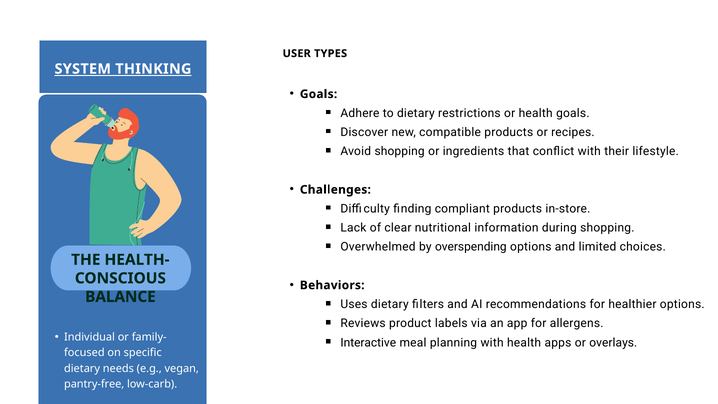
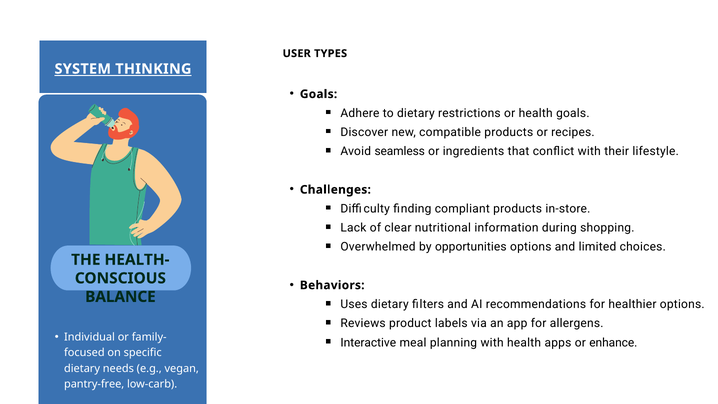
Avoid shopping: shopping -> seamless
overspending: overspending -> opportunities
overlays: overlays -> enhance
